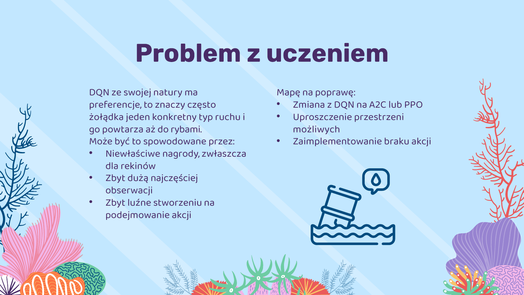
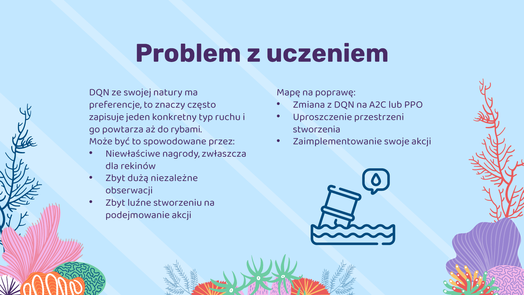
żołądka: żołądka -> zapisuje
możliwych: możliwych -> stworzenia
braku: braku -> swoje
najczęściej: najczęściej -> niezależne
